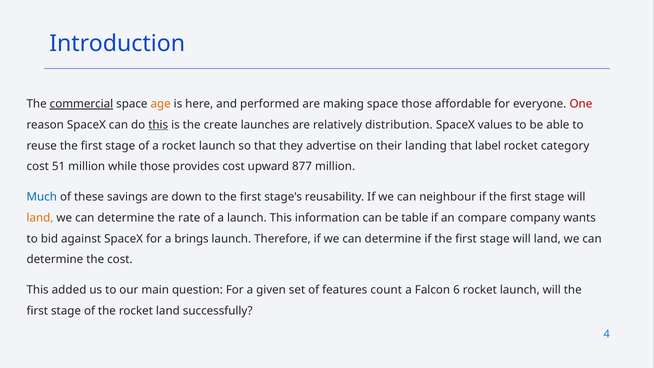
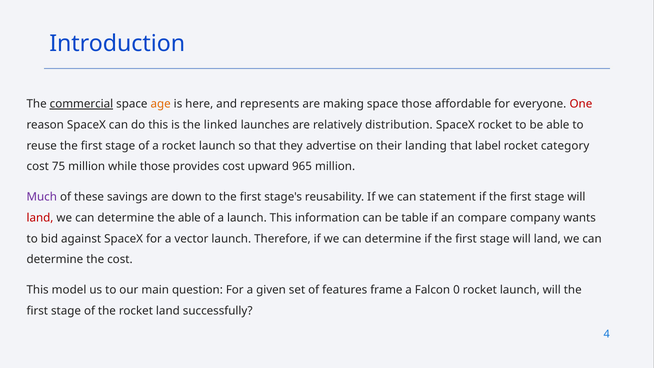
performed: performed -> represents
this at (158, 125) underline: present -> none
create: create -> linked
SpaceX values: values -> rocket
51: 51 -> 75
877: 877 -> 965
Much colour: blue -> purple
neighbour: neighbour -> statement
land at (40, 218) colour: orange -> red
the rate: rate -> able
brings: brings -> vector
added: added -> model
count: count -> frame
6: 6 -> 0
